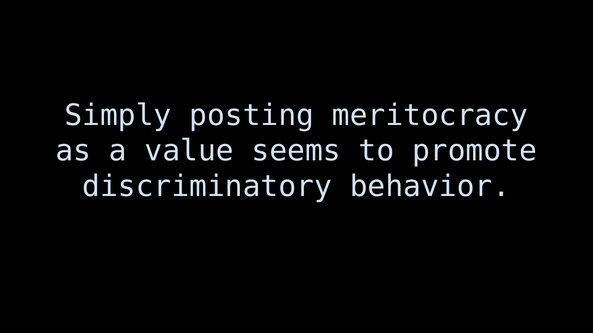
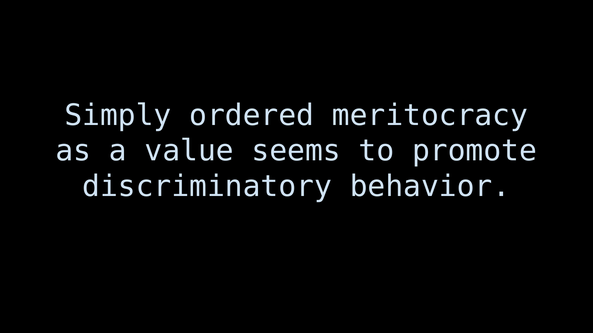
posting: posting -> ordered
